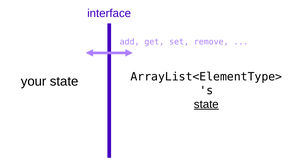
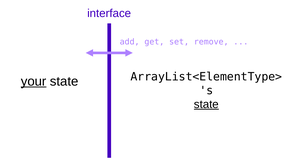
your underline: none -> present
